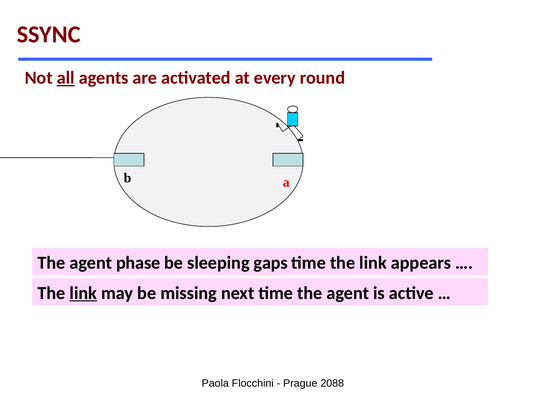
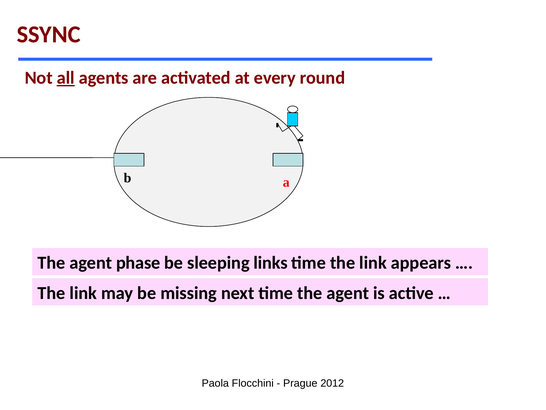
gaps: gaps -> links
link at (83, 293) underline: present -> none
2088: 2088 -> 2012
